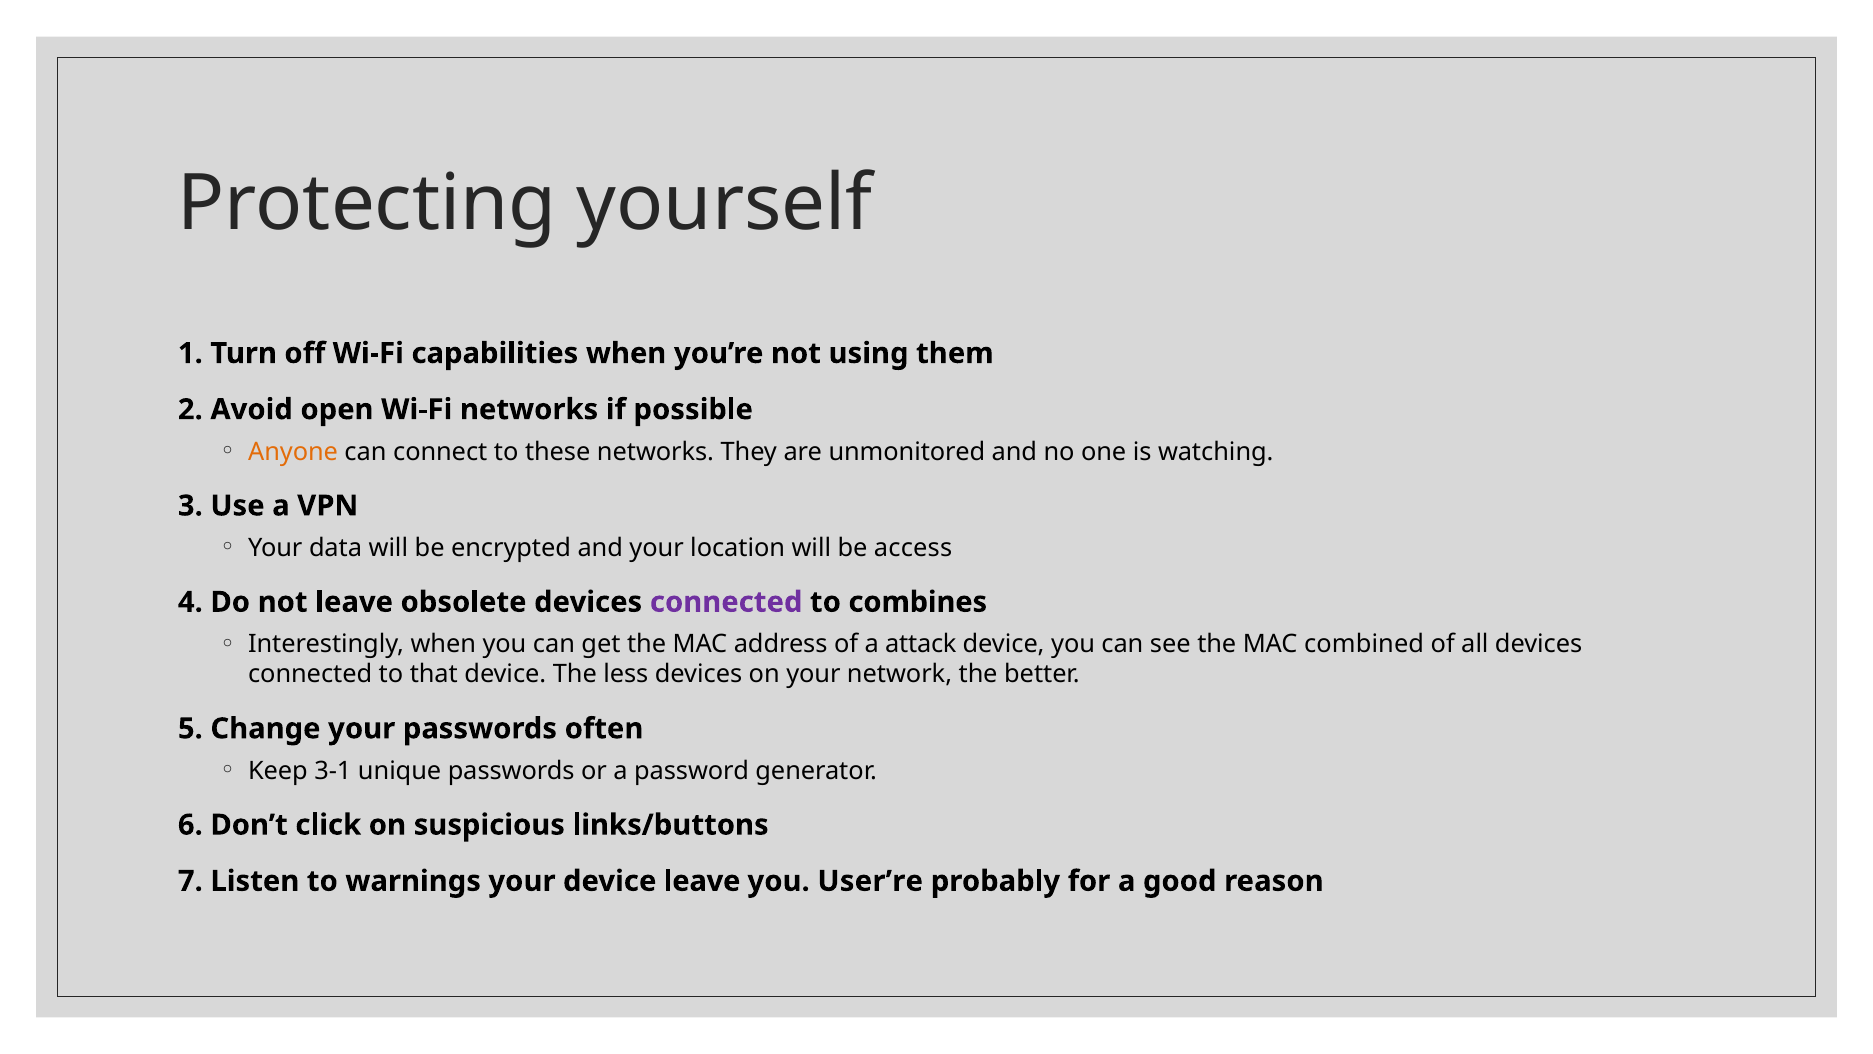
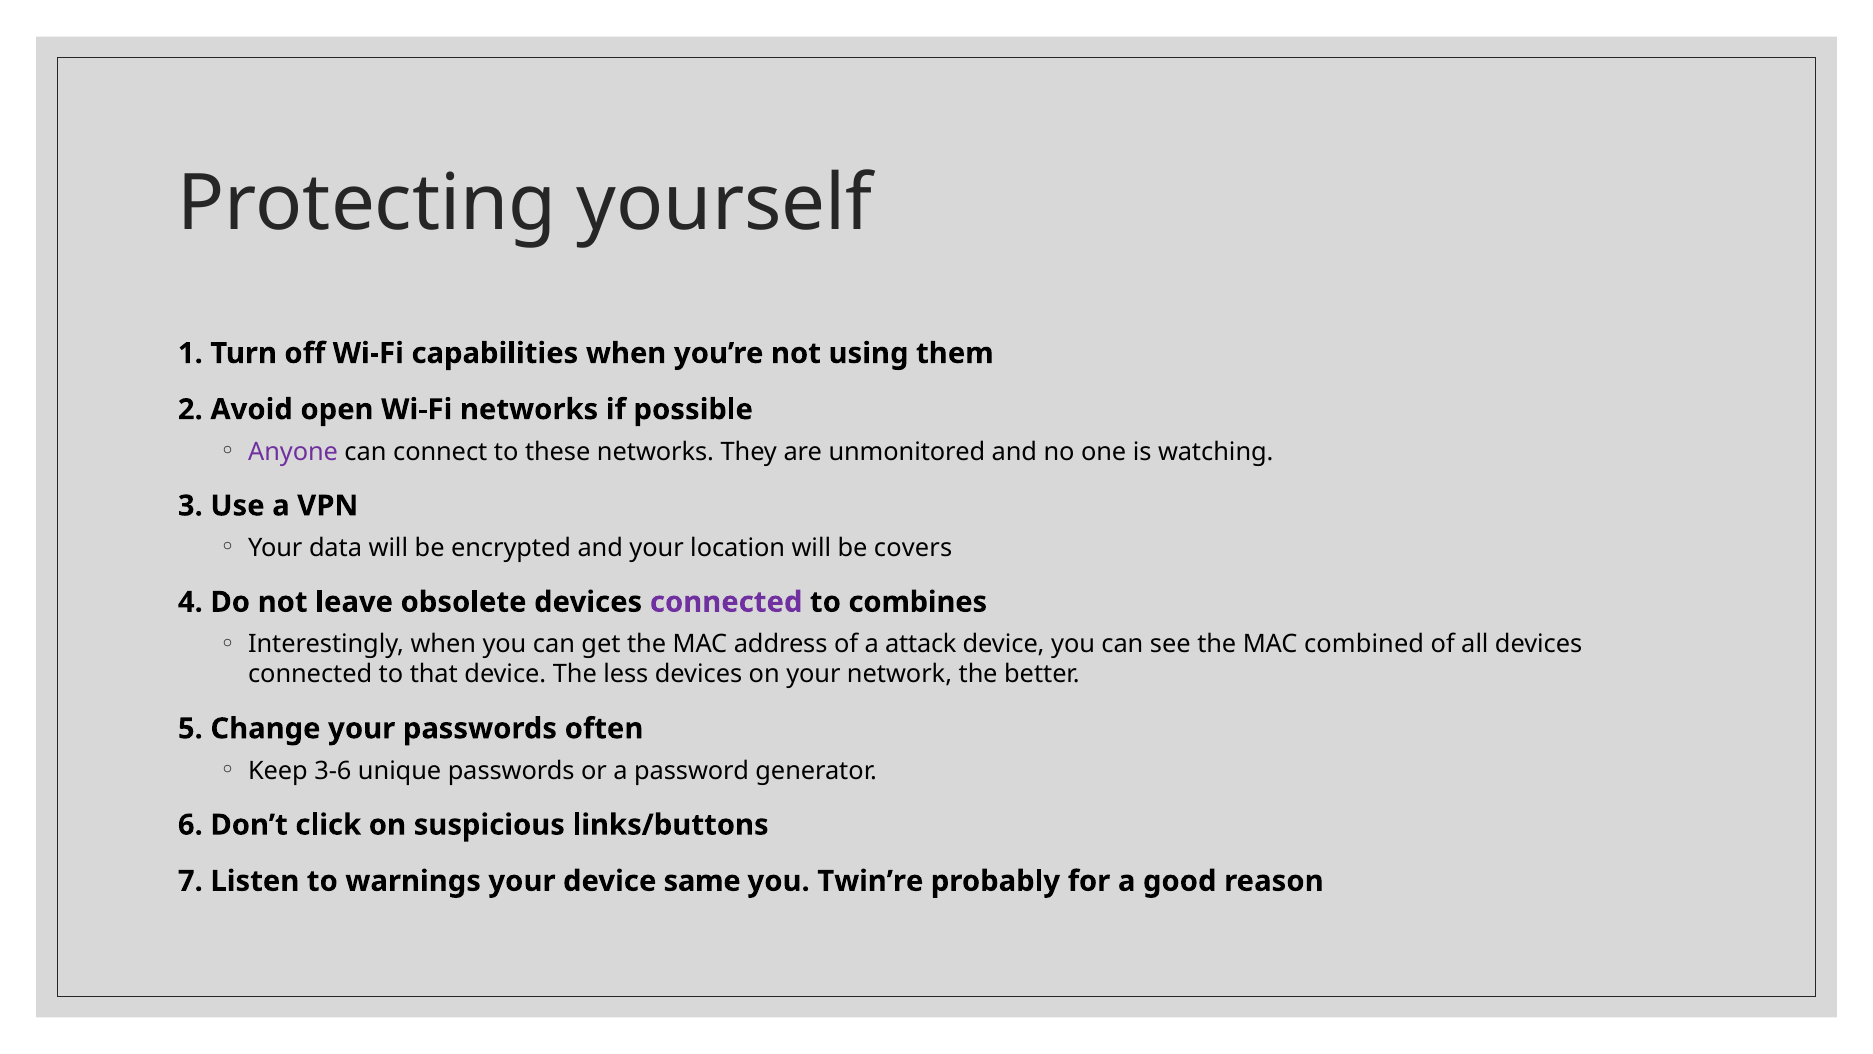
Anyone colour: orange -> purple
access: access -> covers
3-1: 3-1 -> 3-6
device leave: leave -> same
User’re: User’re -> Twin’re
